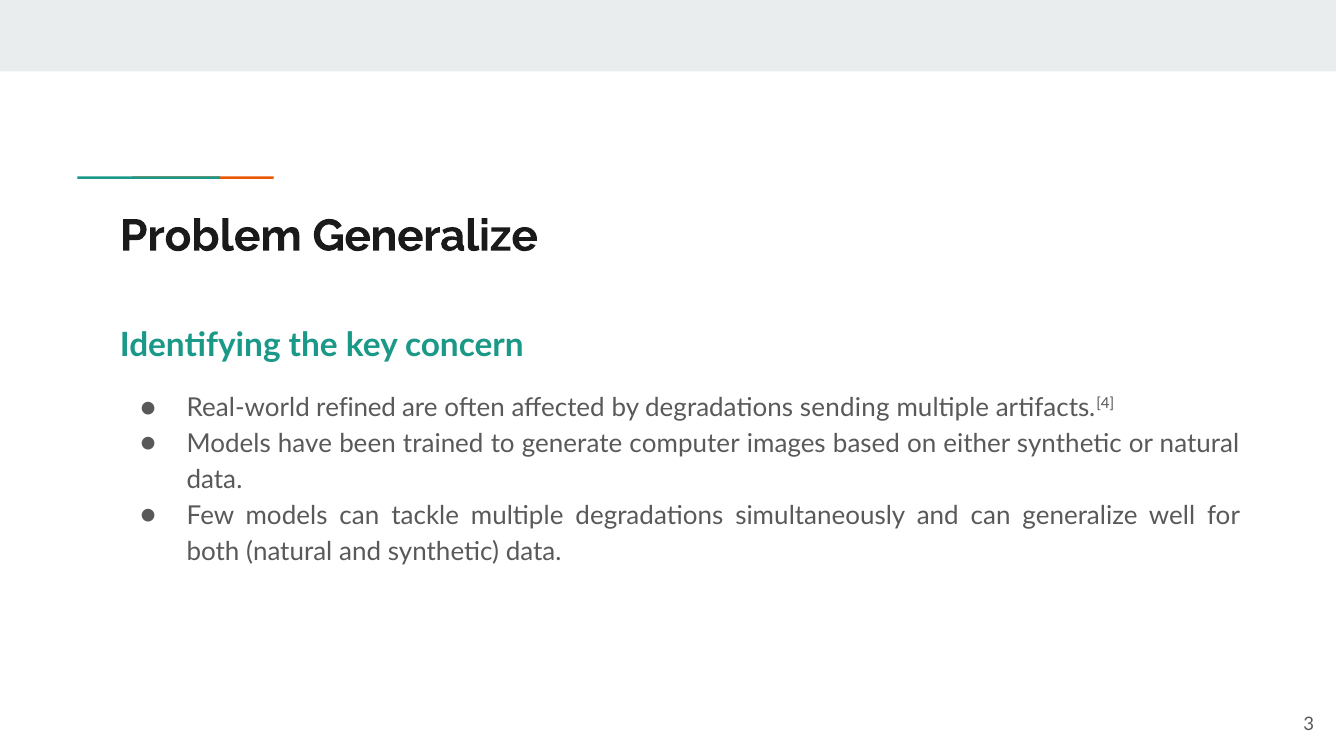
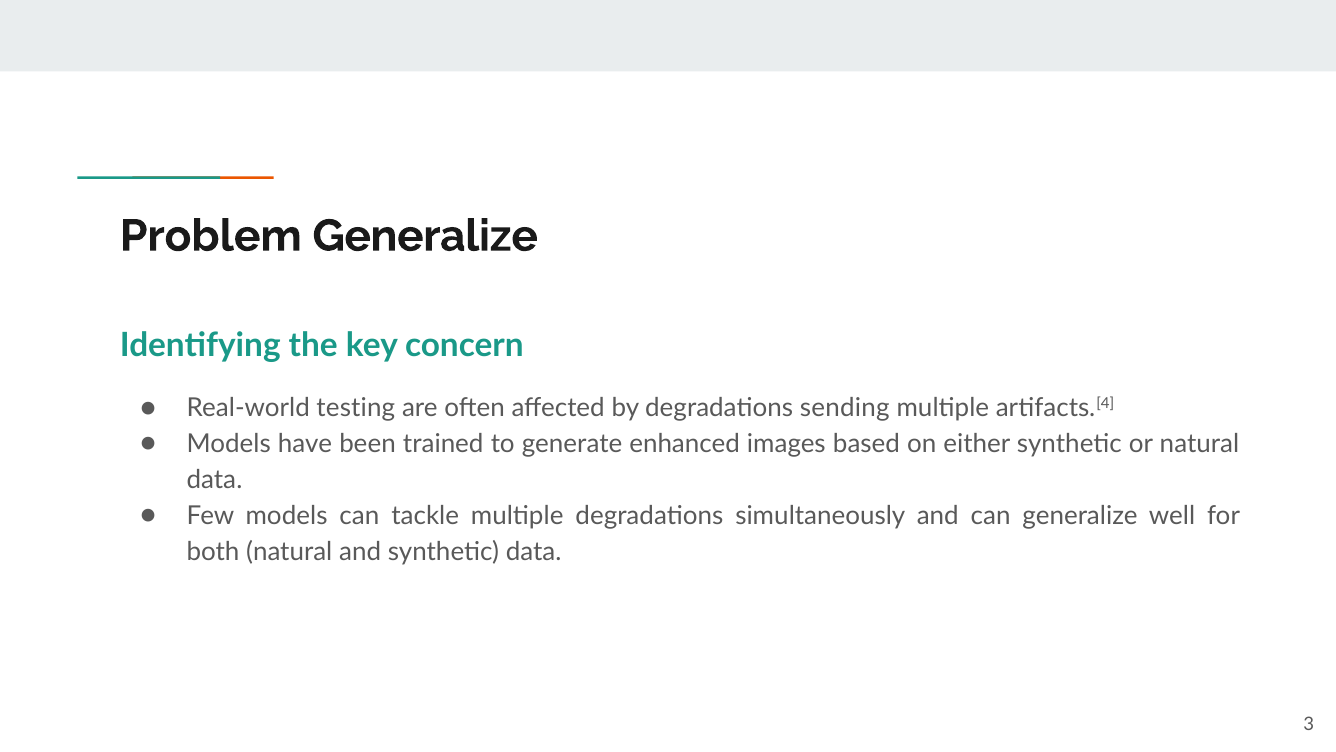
refined: refined -> testing
computer: computer -> enhanced
